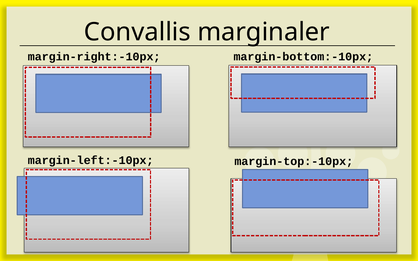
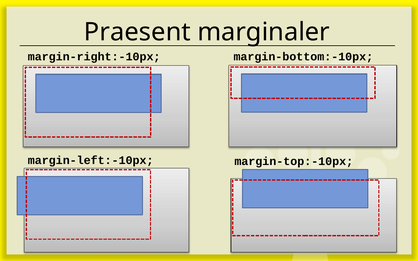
Convallis: Convallis -> Praesent
